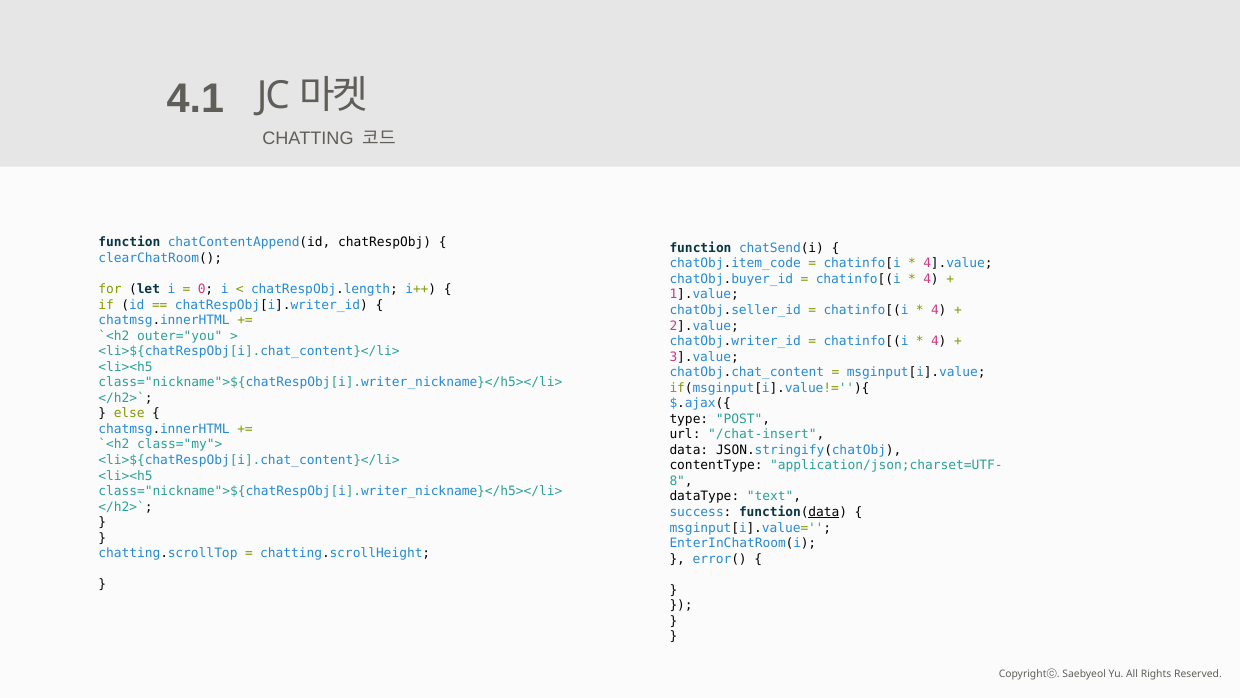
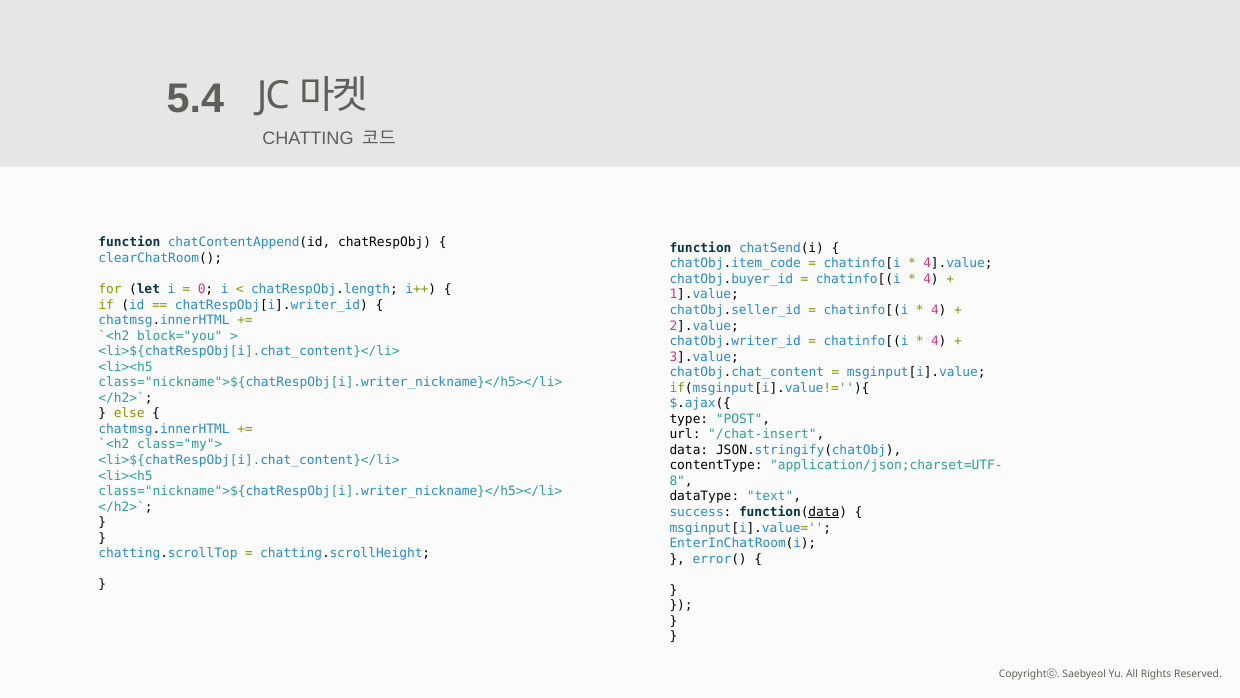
4.1: 4.1 -> 5.4
outer="you: outer="you -> block="you
